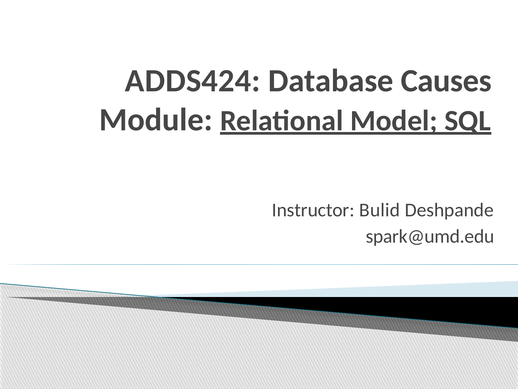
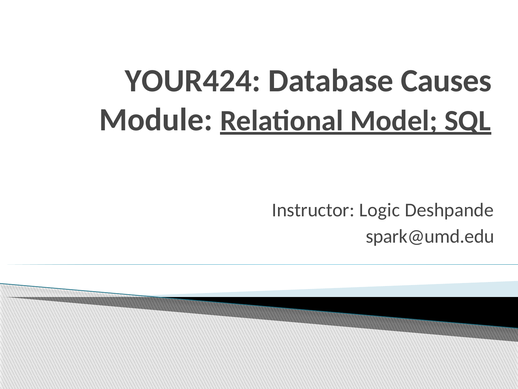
ADDS424: ADDS424 -> YOUR424
Bulid: Bulid -> Logic
